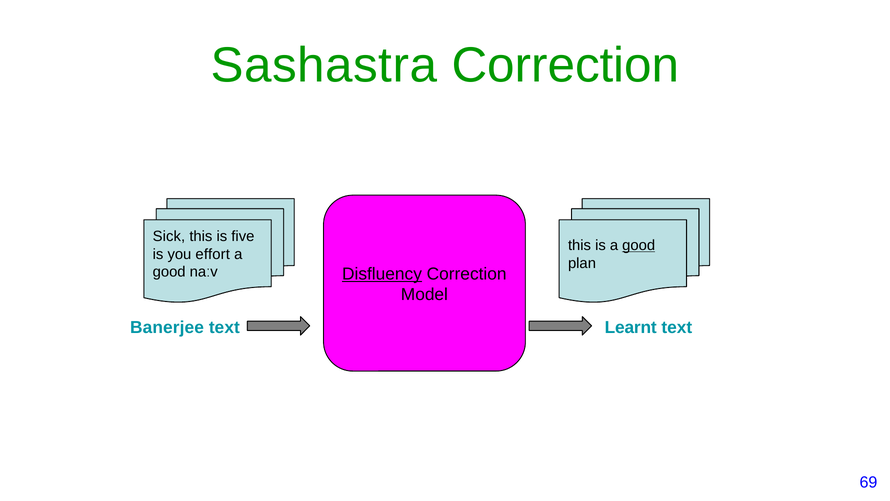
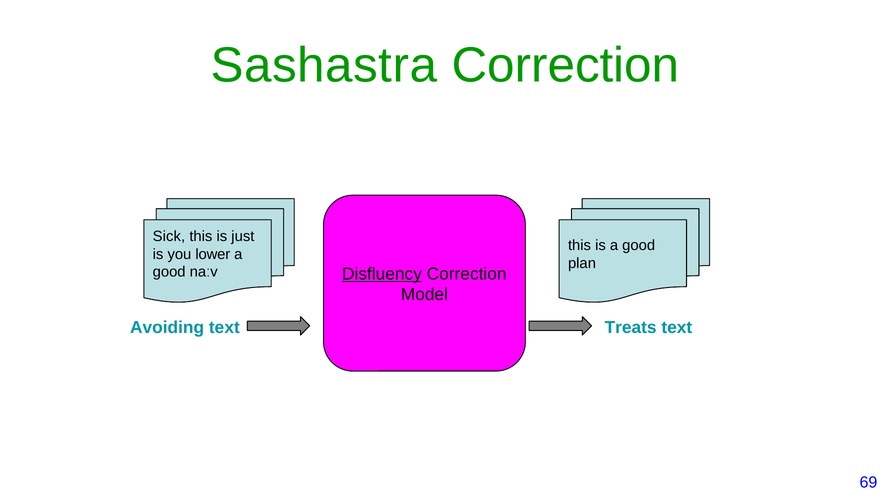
five: five -> just
good at (639, 245) underline: present -> none
effort: effort -> lower
Banerjee: Banerjee -> Avoiding
Learnt: Learnt -> Treats
